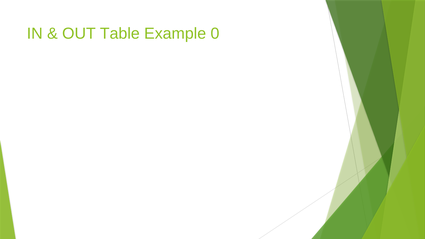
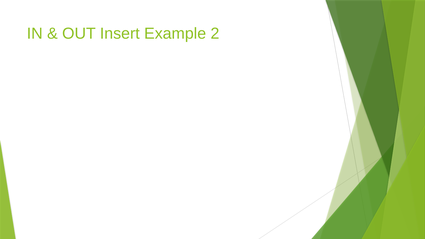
Table: Table -> Insert
0: 0 -> 2
